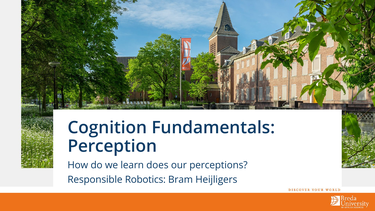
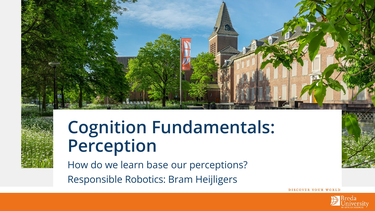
does: does -> base
